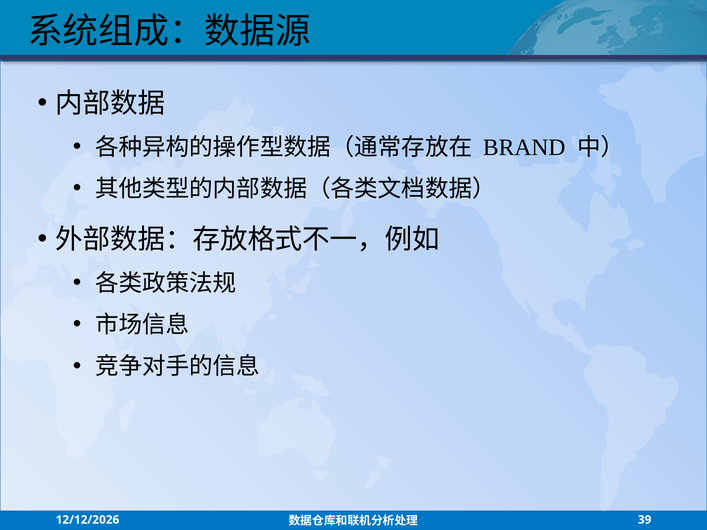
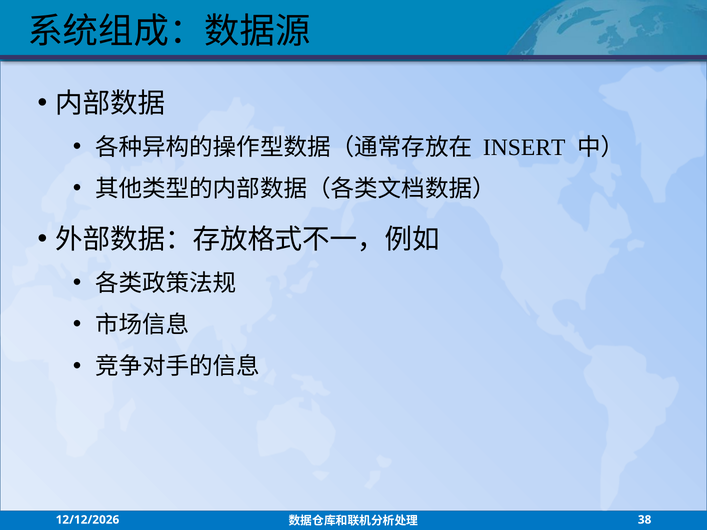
BRAND: BRAND -> INSERT
39: 39 -> 38
